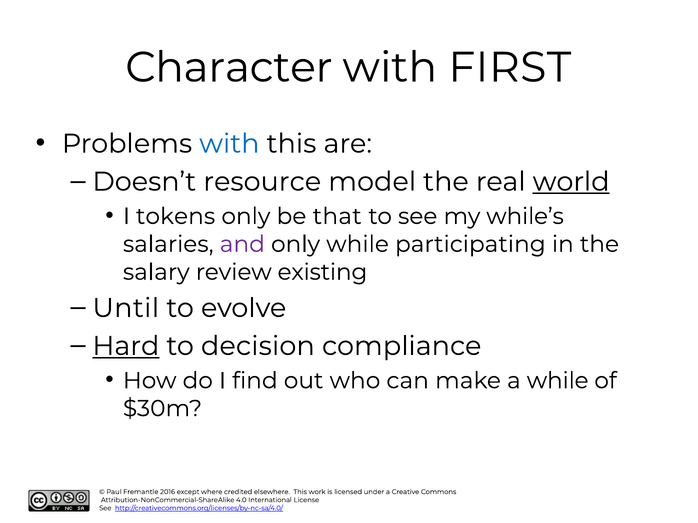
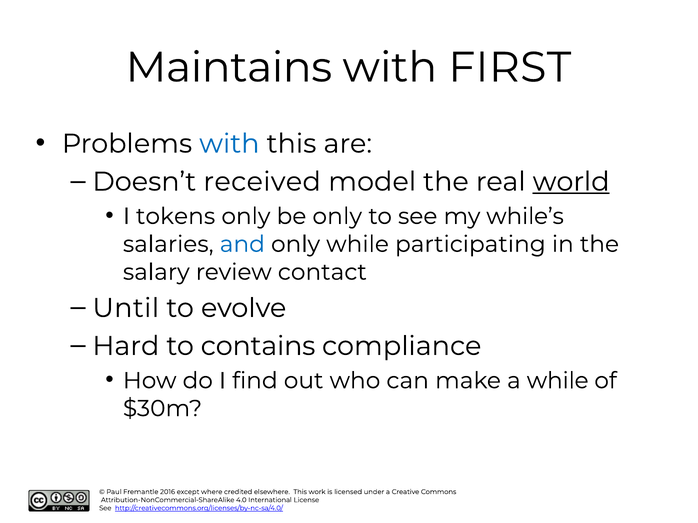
Character: Character -> Maintains
resource: resource -> received
be that: that -> only
and colour: purple -> blue
existing: existing -> contact
Hard underline: present -> none
decision: decision -> contains
